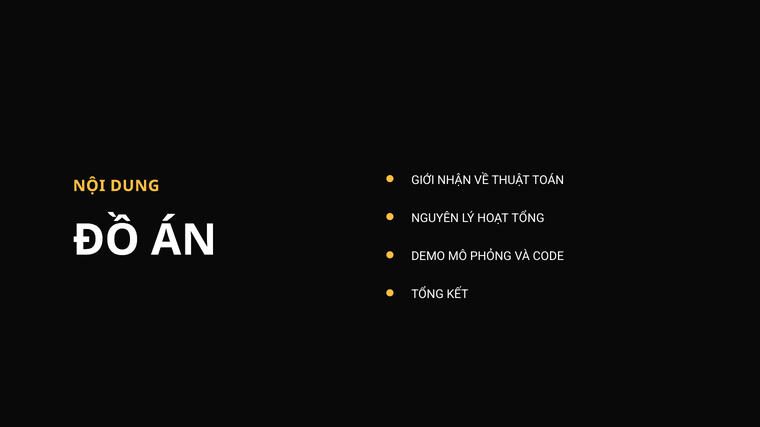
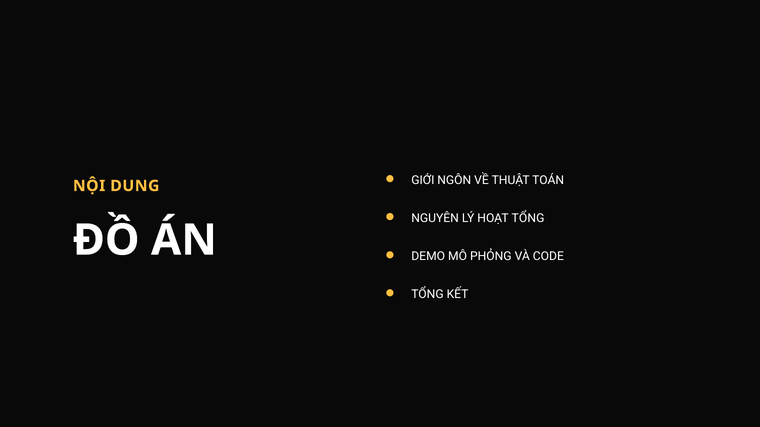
NHẬN: NHẬN -> NGÔN
